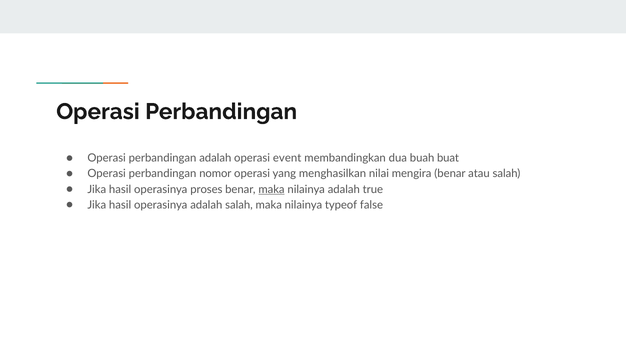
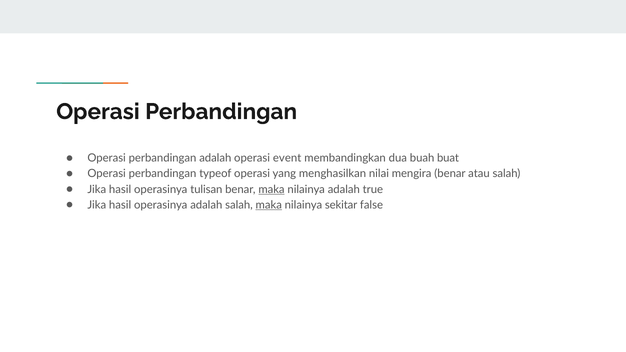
nomor: nomor -> typeof
proses: proses -> tulisan
maka at (269, 205) underline: none -> present
typeof: typeof -> sekitar
